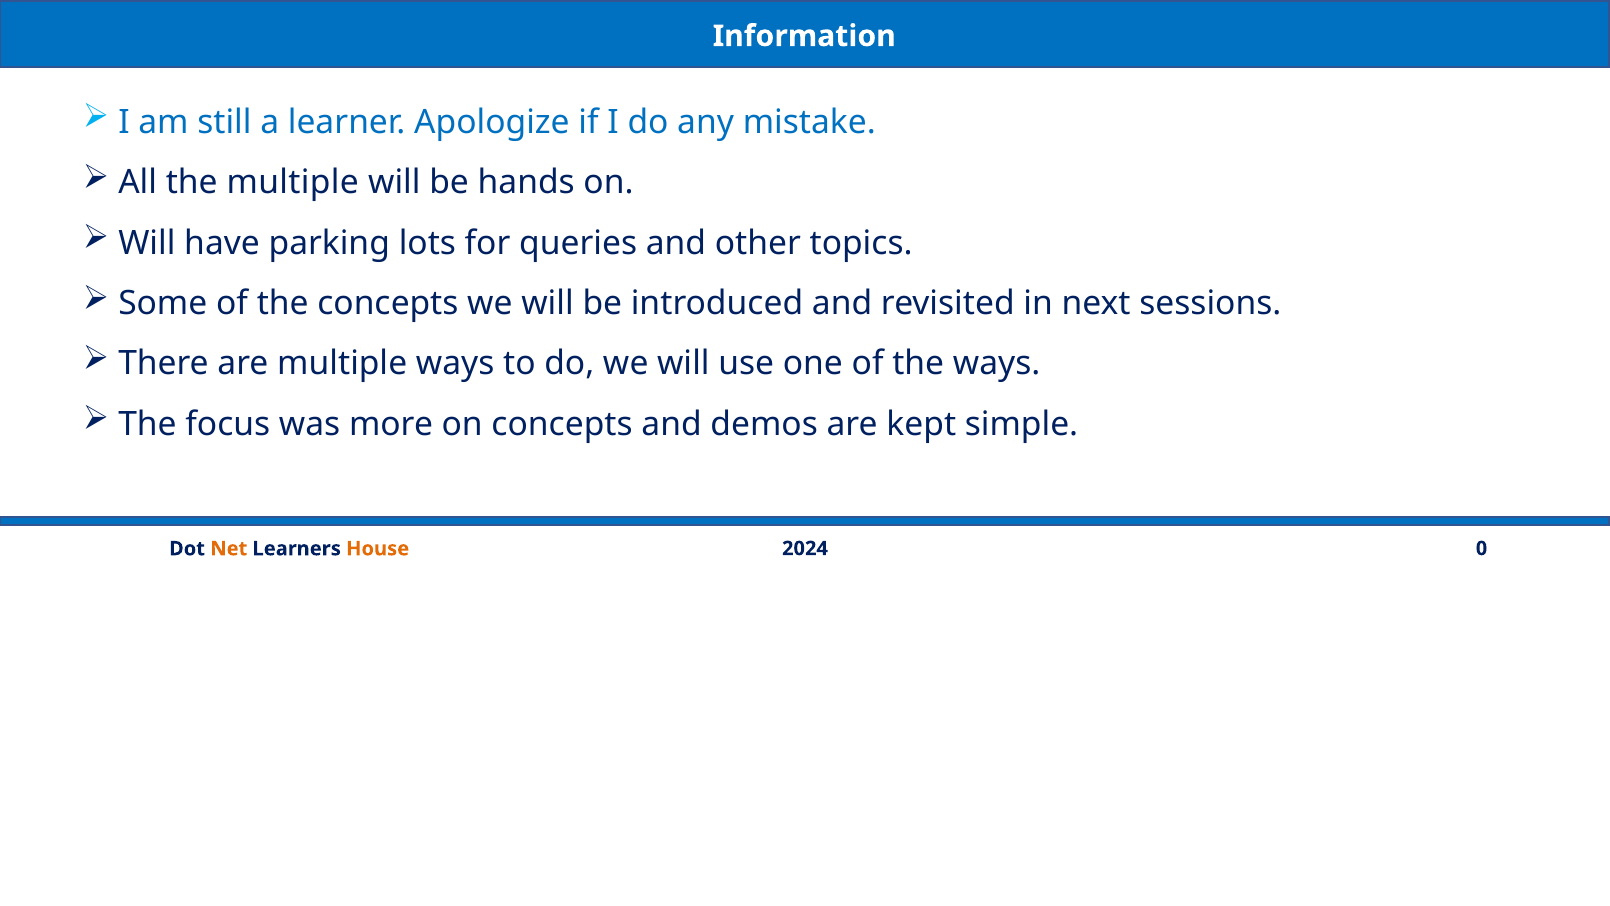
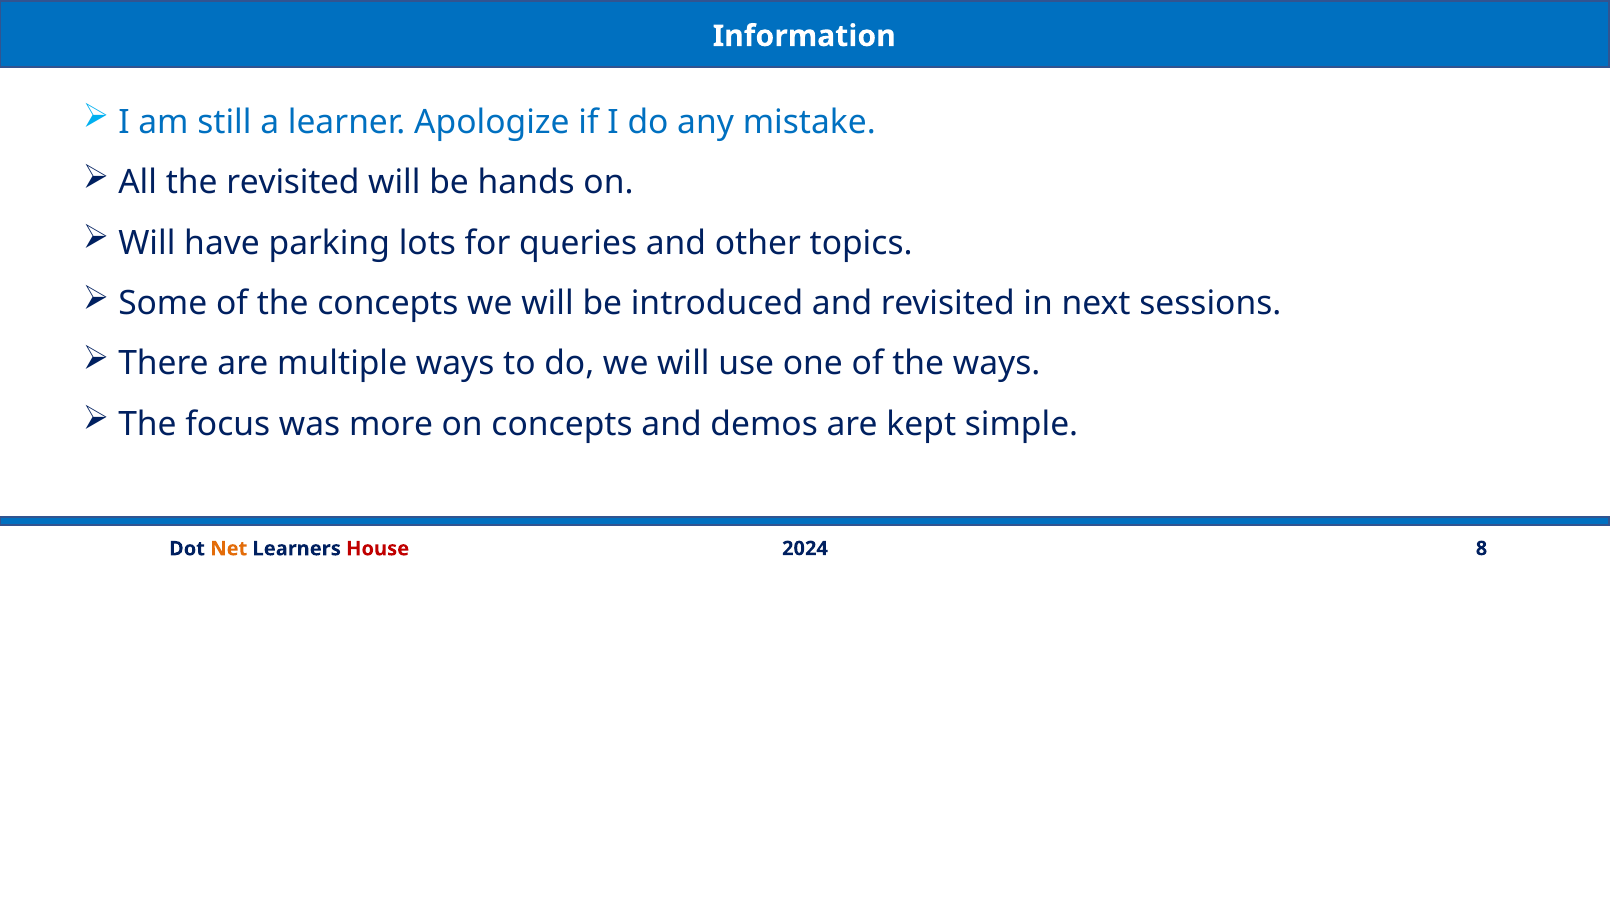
the multiple: multiple -> revisited
0: 0 -> 8
House colour: orange -> red
